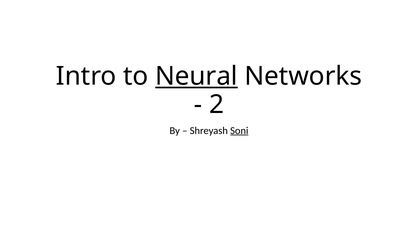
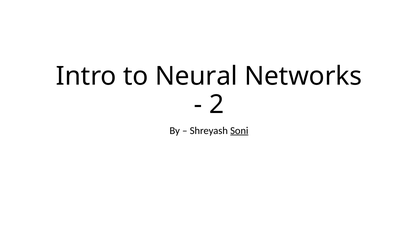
Neural underline: present -> none
